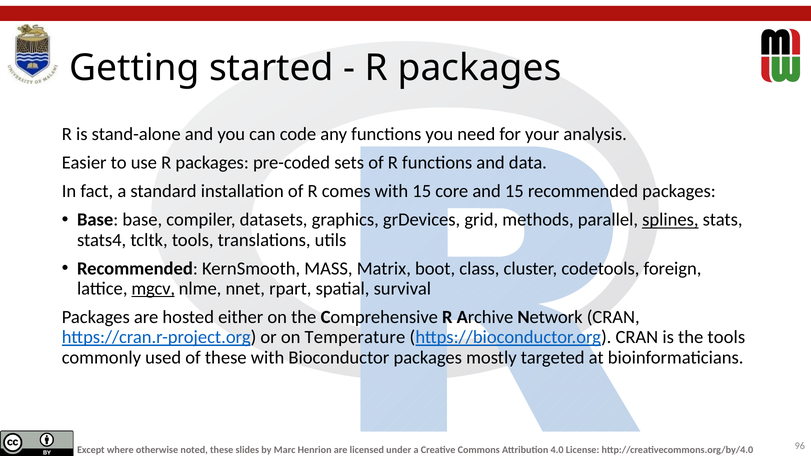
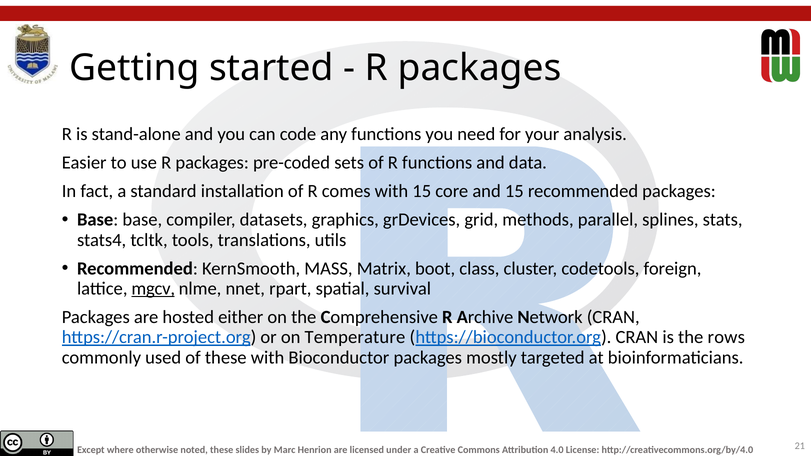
splines underline: present -> none
the tools: tools -> rows
96: 96 -> 21
